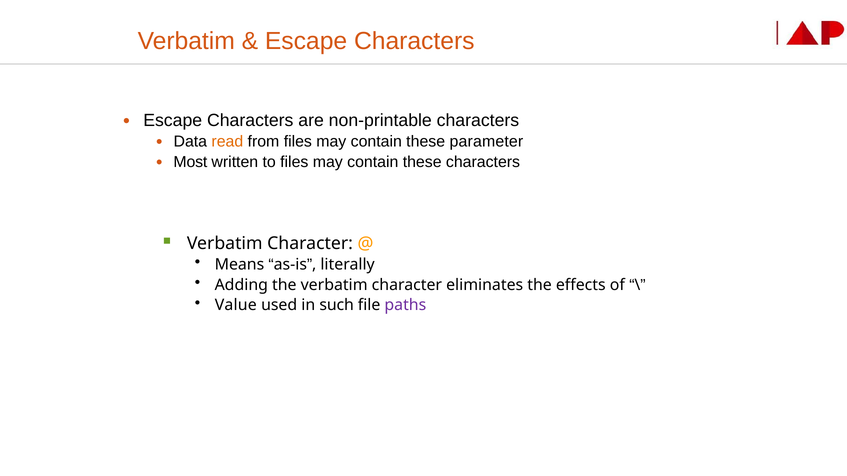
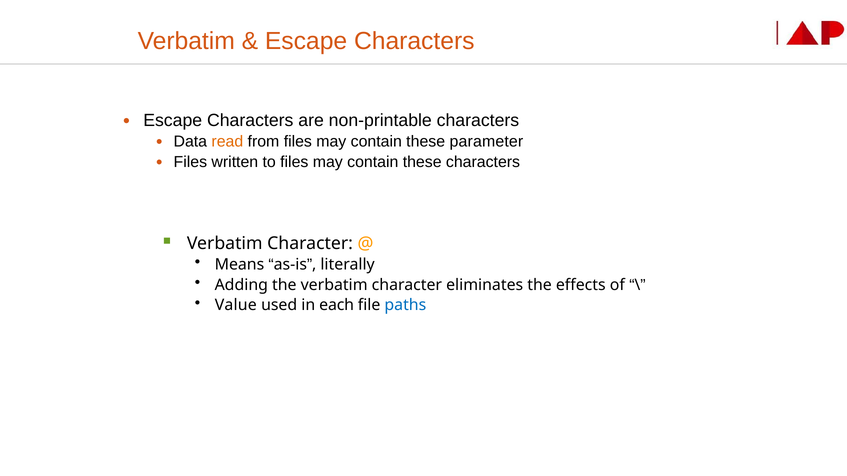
Most at (190, 162): Most -> Files
such: such -> each
paths colour: purple -> blue
